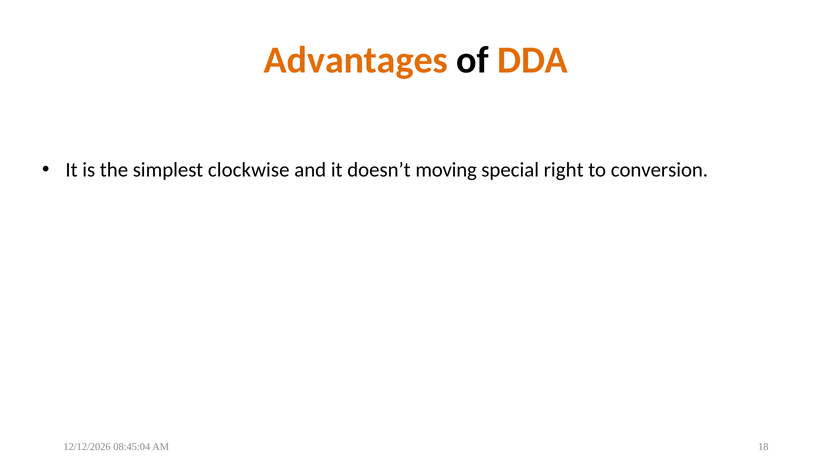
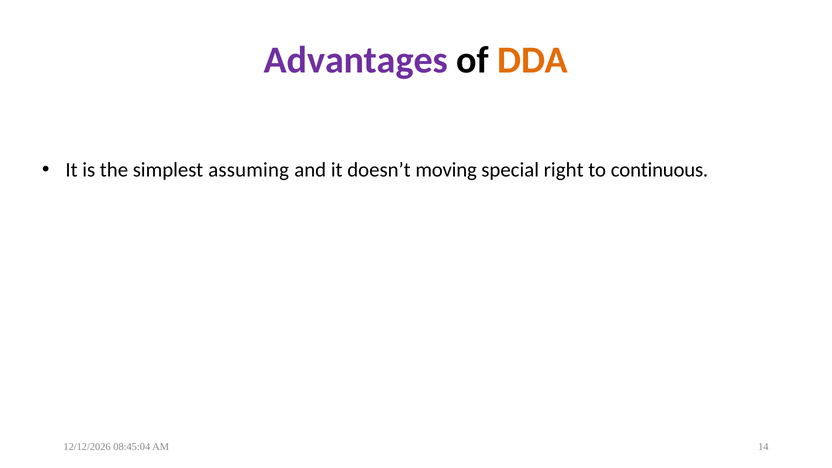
Advantages colour: orange -> purple
clockwise: clockwise -> assuming
conversion: conversion -> continuous
18: 18 -> 14
